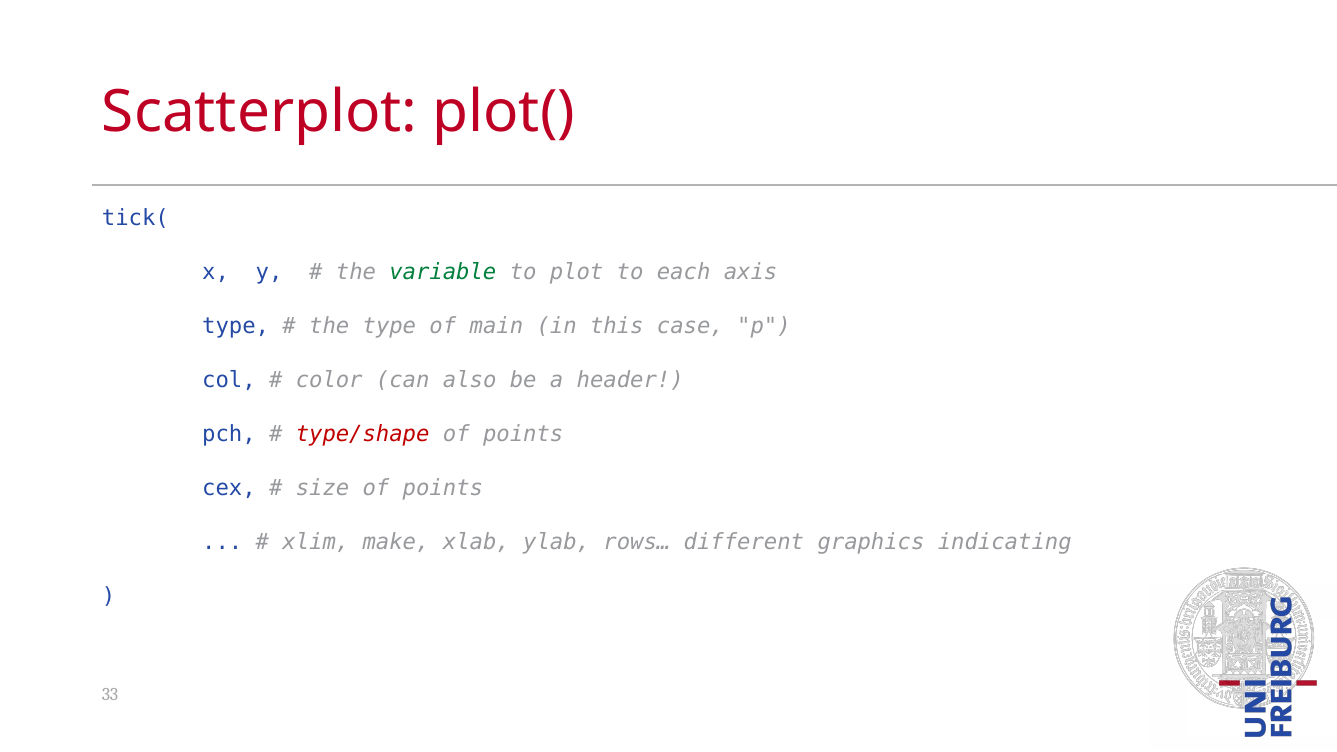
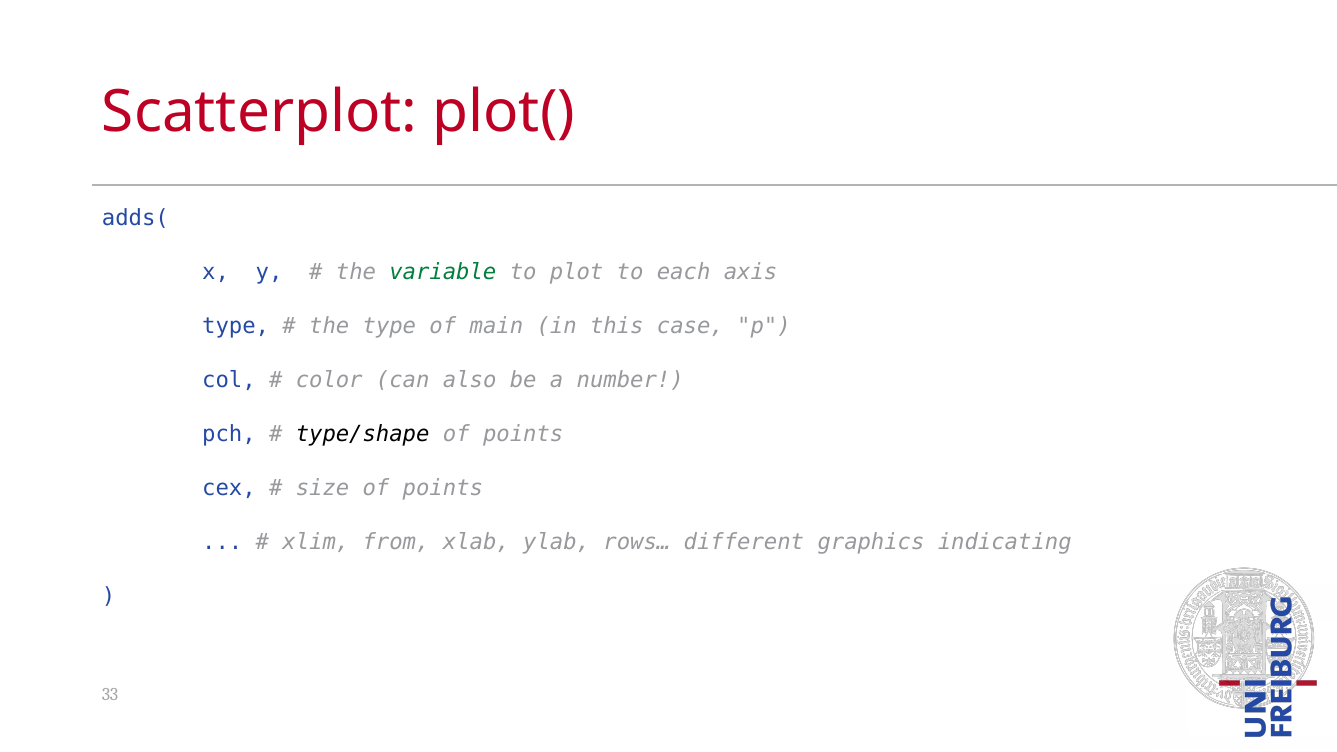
tick(: tick( -> adds(
header: header -> number
type/shape colour: red -> black
make: make -> from
